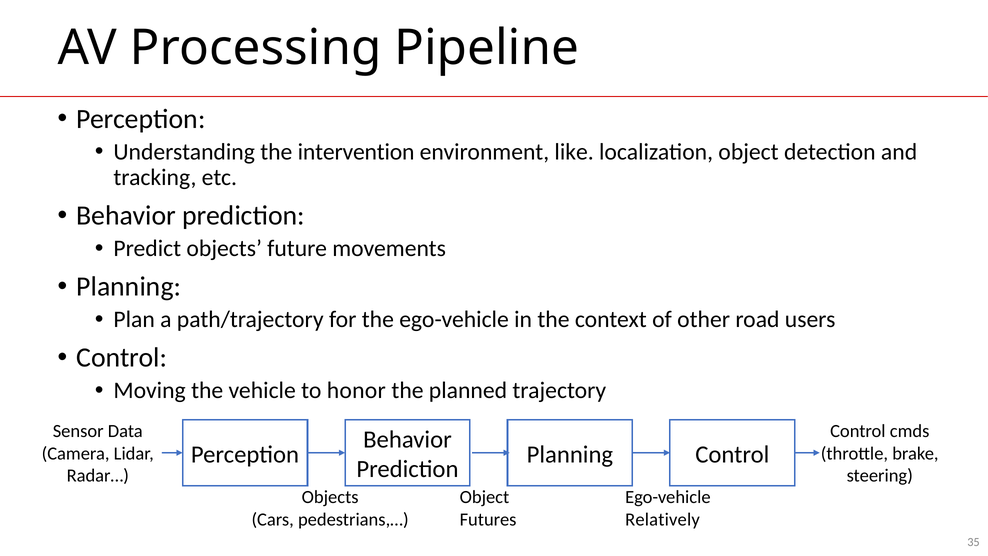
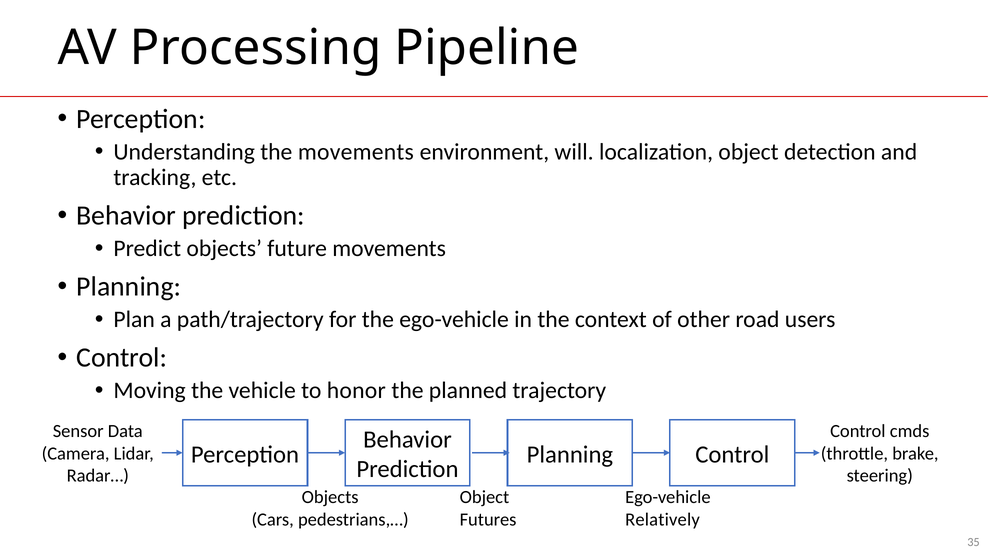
the intervention: intervention -> movements
like: like -> will
